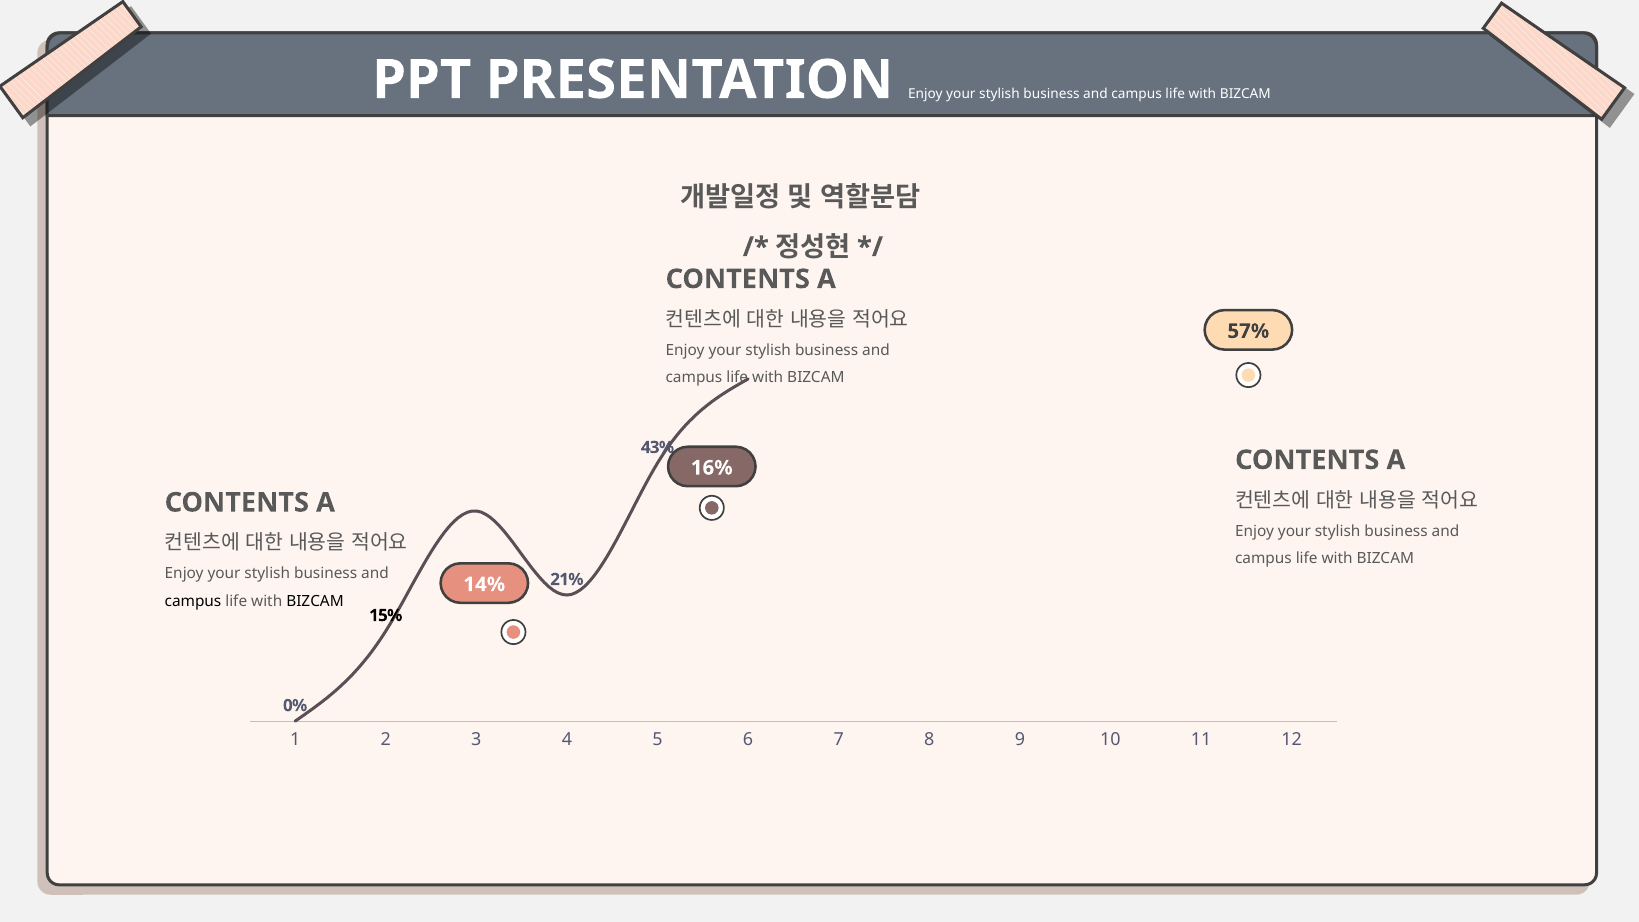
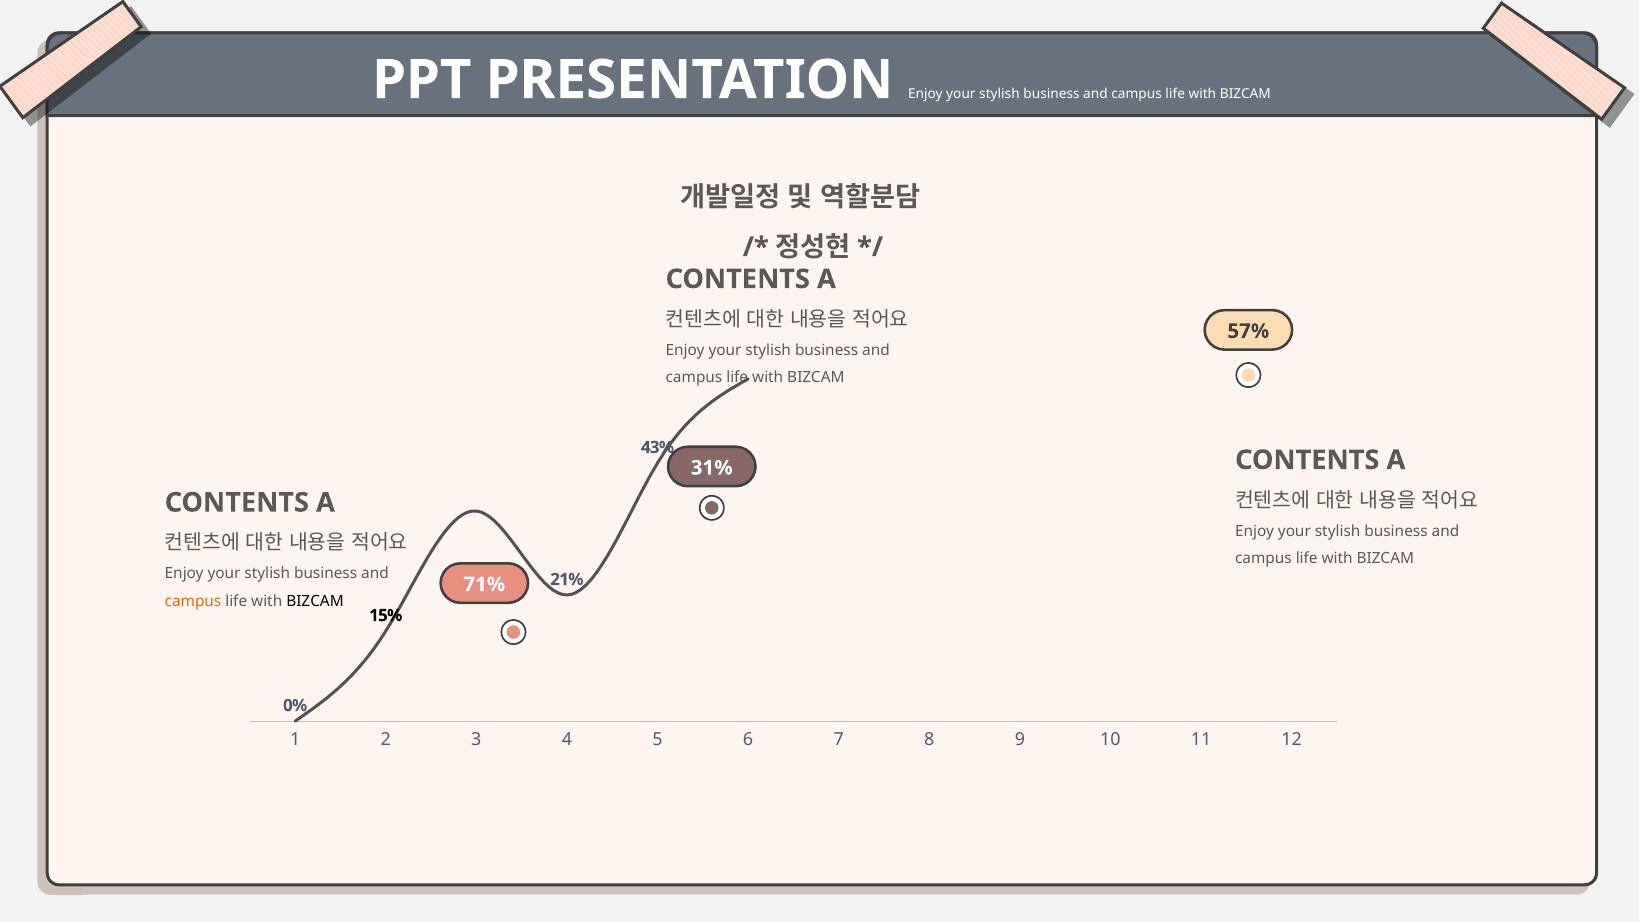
16%: 16% -> 31%
14%: 14% -> 71%
campus at (193, 601) colour: black -> orange
